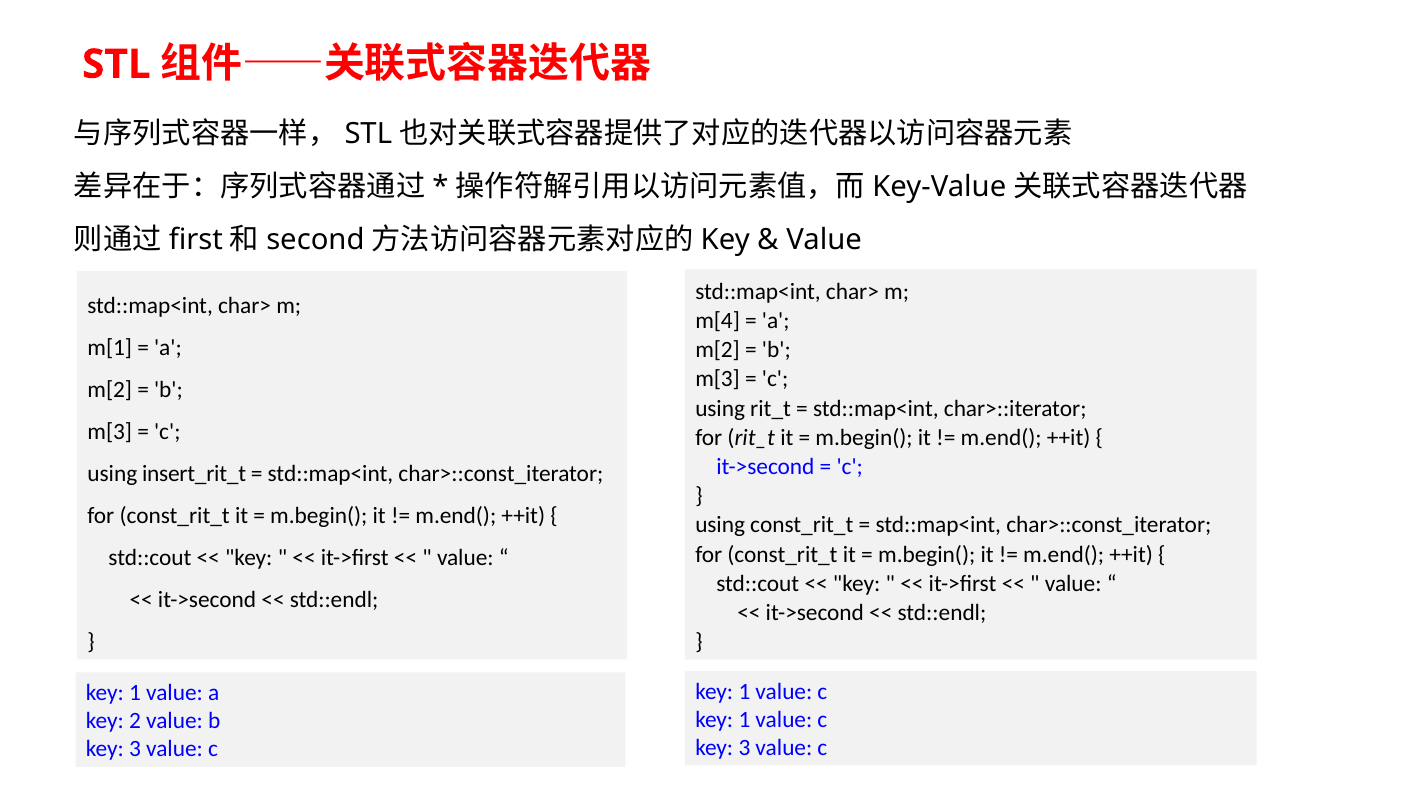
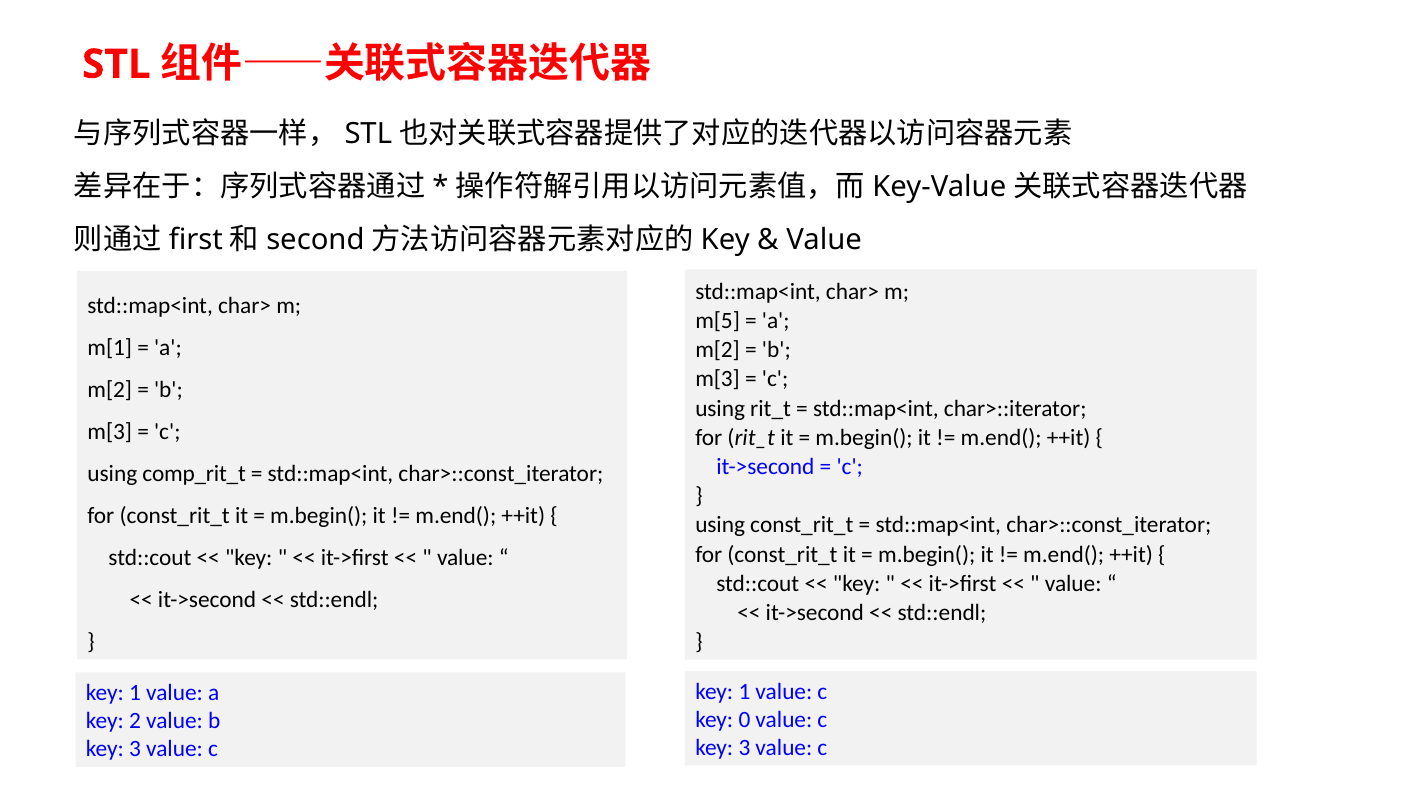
m[4: m[4 -> m[5
insert_rit_t: insert_rit_t -> comp_rit_t
1 at (744, 720): 1 -> 0
